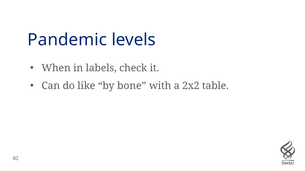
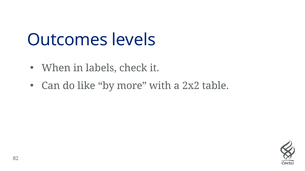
Pandemic: Pandemic -> Outcomes
bone: bone -> more
